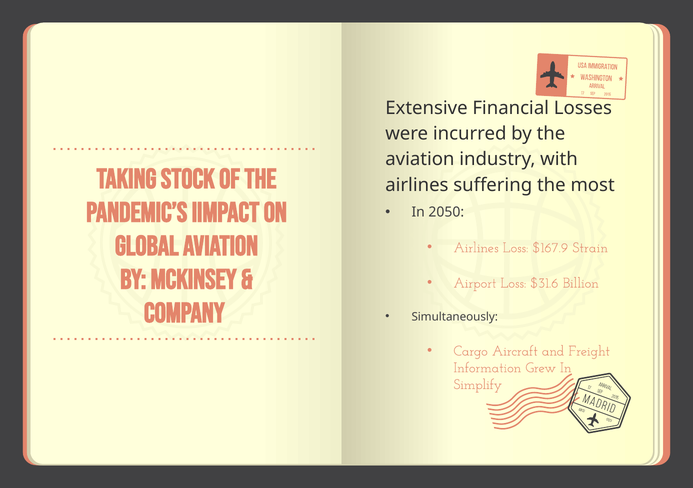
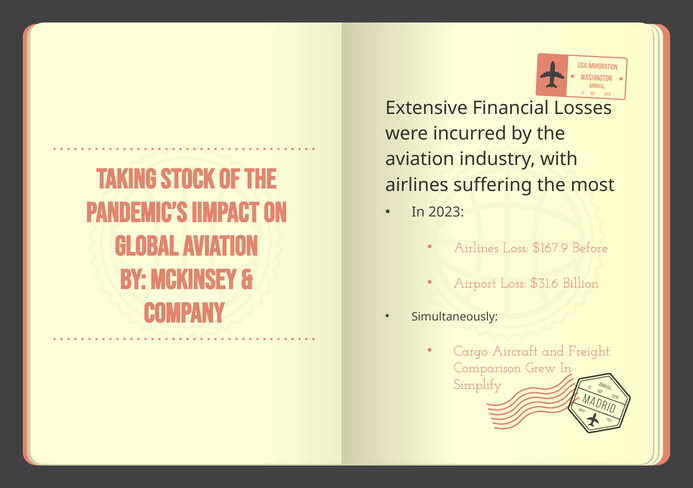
2050: 2050 -> 2023
Strain: Strain -> Before
Information: Information -> Comparison
